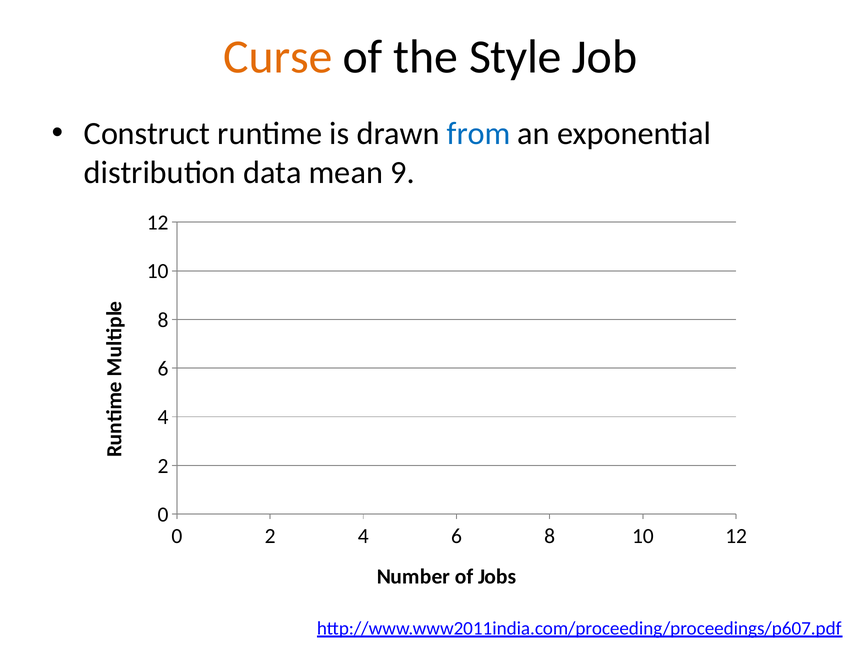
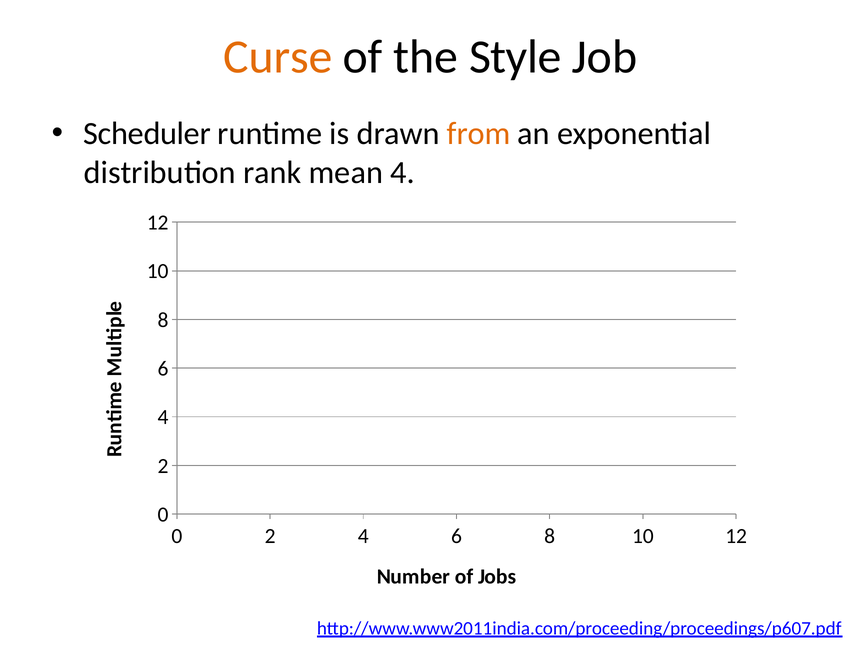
Construct: Construct -> Scheduler
from colour: blue -> orange
data: data -> rank
mean 9: 9 -> 4
